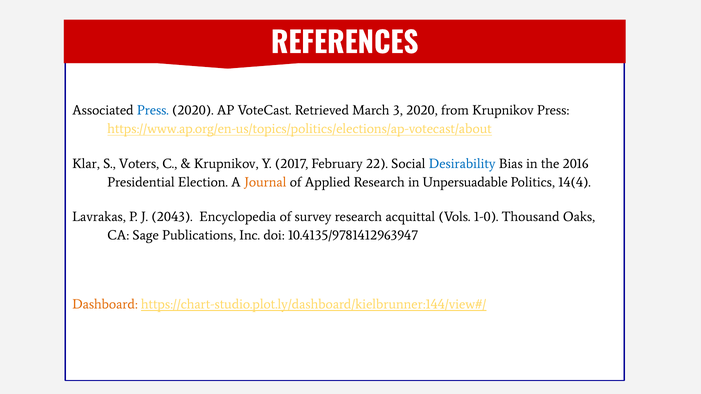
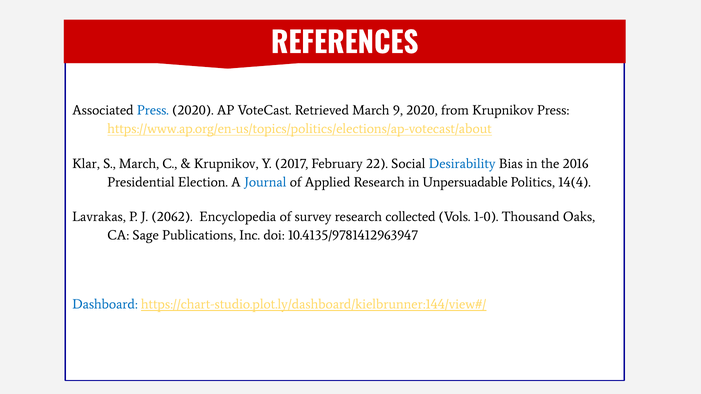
3: 3 -> 9
S Voters: Voters -> March
Journal colour: orange -> blue
2043: 2043 -> 2062
acquittal: acquittal -> collected
Dashboard colour: orange -> blue
